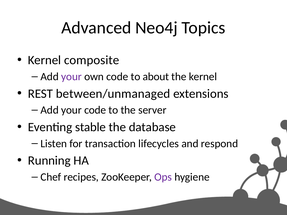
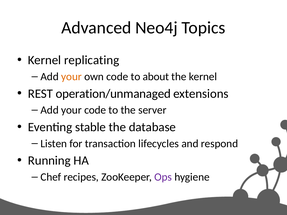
composite: composite -> replicating
your at (71, 77) colour: purple -> orange
between/unmanaged: between/unmanaged -> operation/unmanaged
